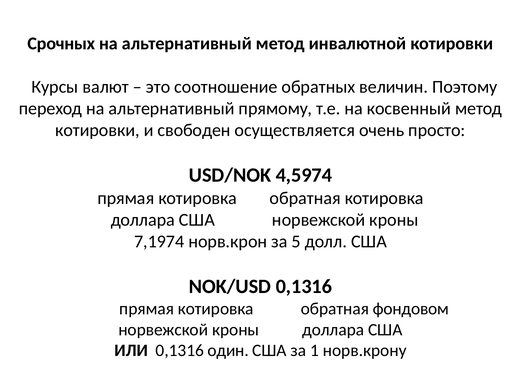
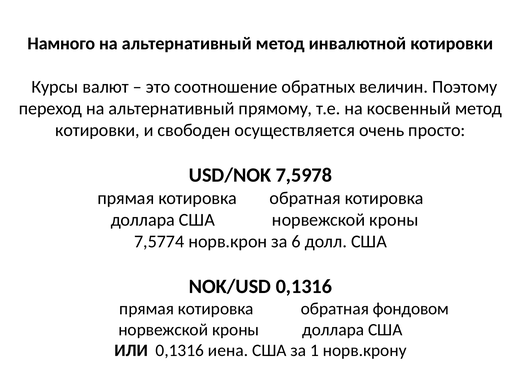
Срочных: Срочных -> Намного
4,5974: 4,5974 -> 7,5978
7,1974: 7,1974 -> 7,5774
5: 5 -> 6
один: один -> иена
